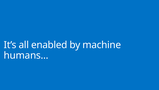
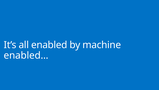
humans…: humans… -> enabled…
